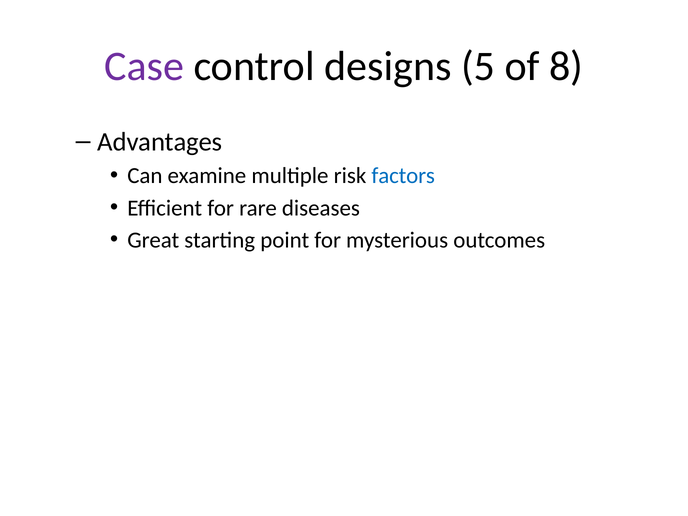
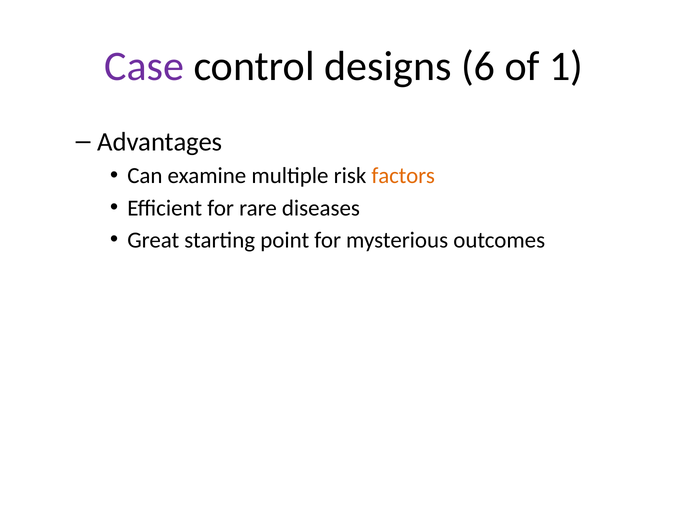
5: 5 -> 6
8: 8 -> 1
factors colour: blue -> orange
